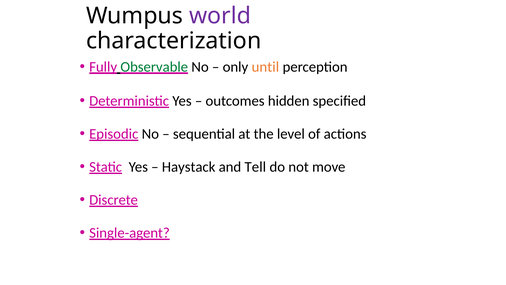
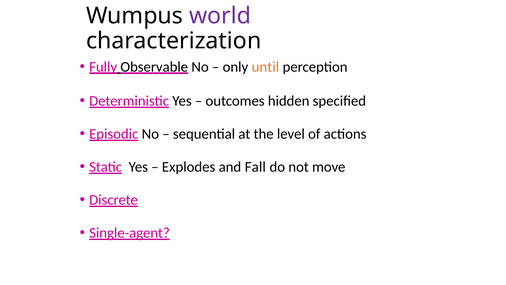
Observable colour: green -> black
Haystack: Haystack -> Explodes
Tell: Tell -> Fall
